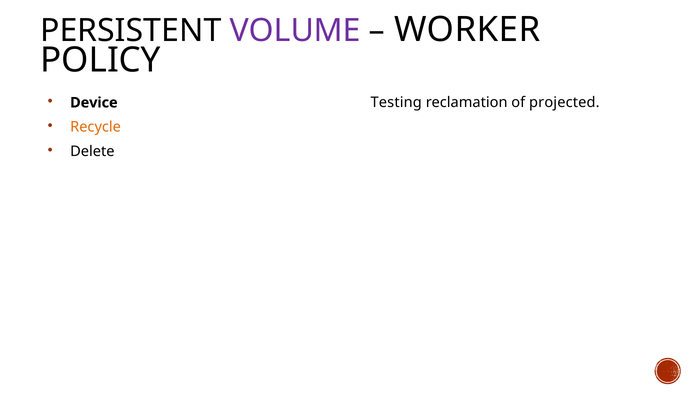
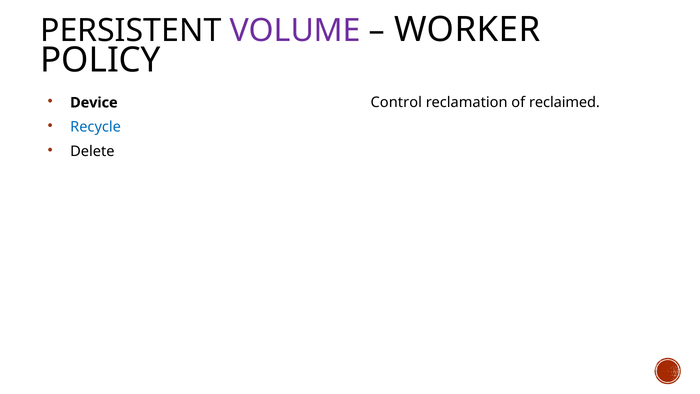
Testing: Testing -> Control
projected: projected -> reclaimed
Recycle colour: orange -> blue
